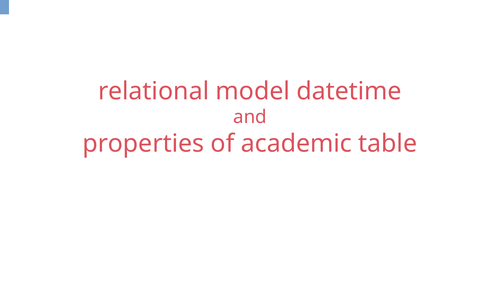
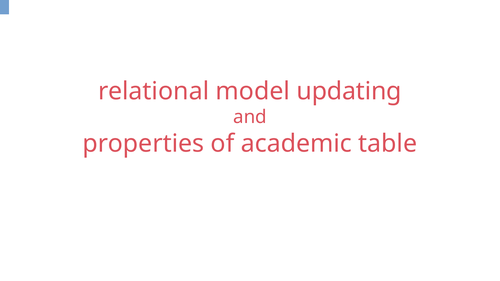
datetime: datetime -> updating
